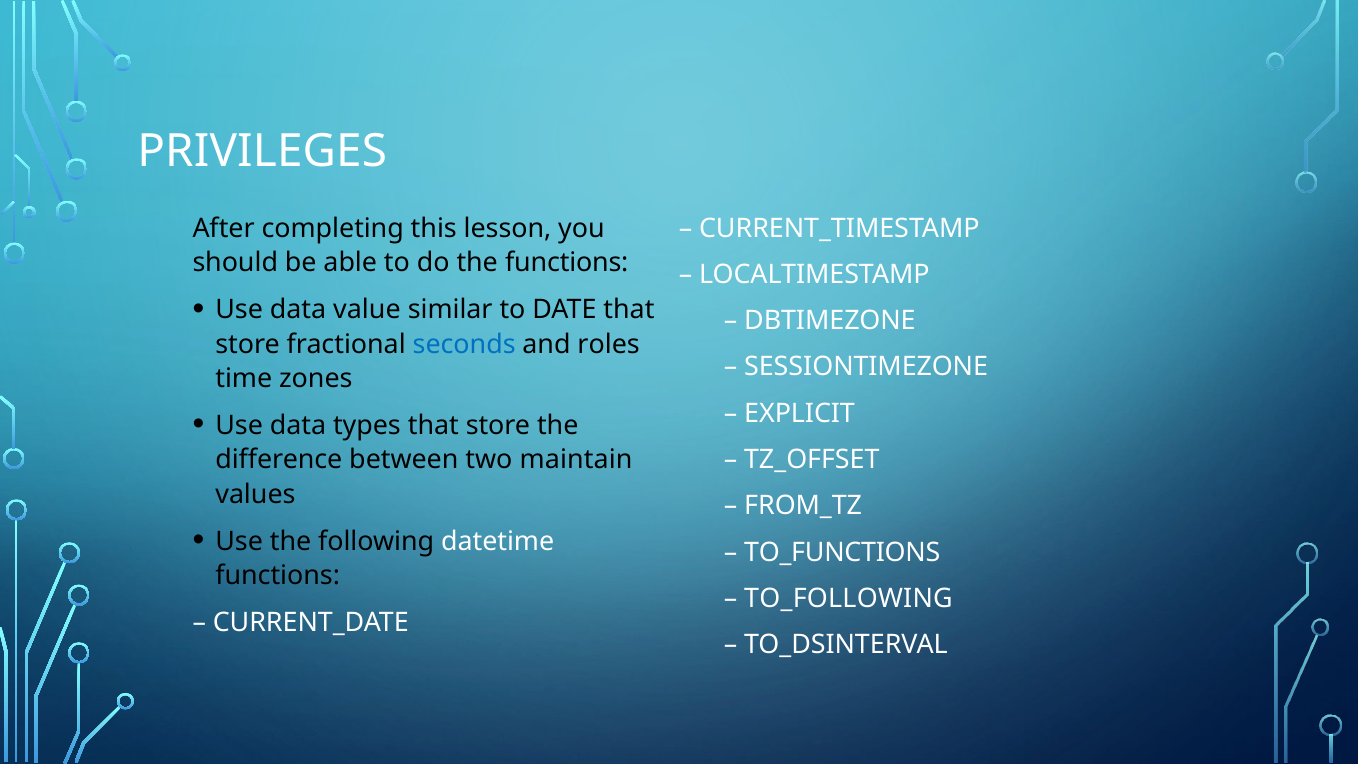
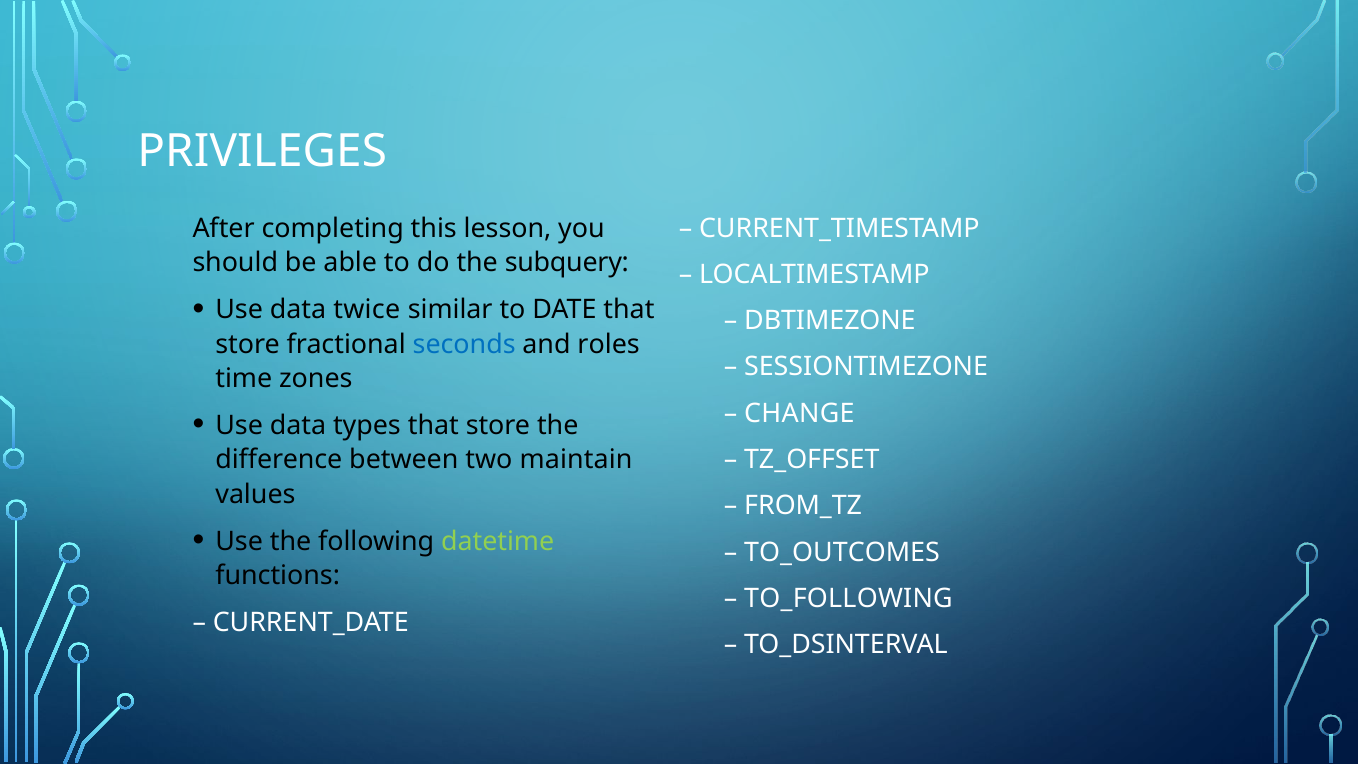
the functions: functions -> subquery
value: value -> twice
EXPLICIT: EXPLICIT -> CHANGE
datetime colour: white -> light green
TO_FUNCTIONS: TO_FUNCTIONS -> TO_OUTCOMES
